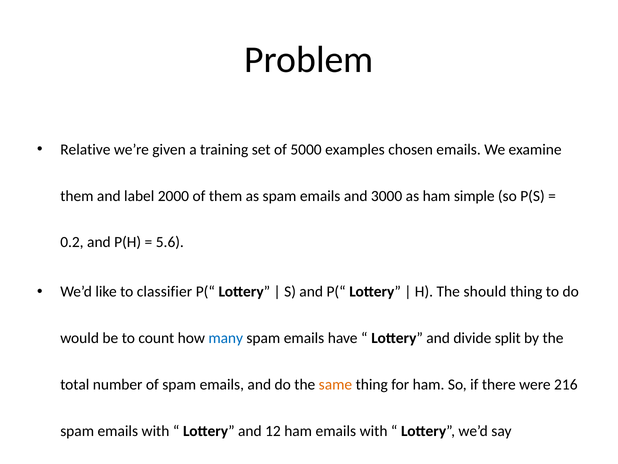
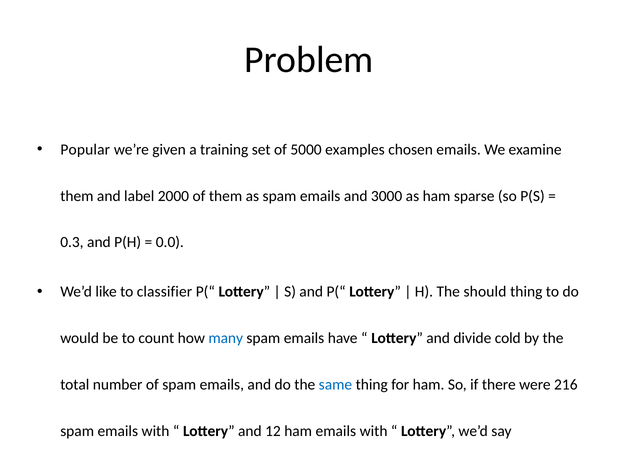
Relative: Relative -> Popular
simple: simple -> sparse
0.2: 0.2 -> 0.3
5.6: 5.6 -> 0.0
split: split -> cold
same colour: orange -> blue
